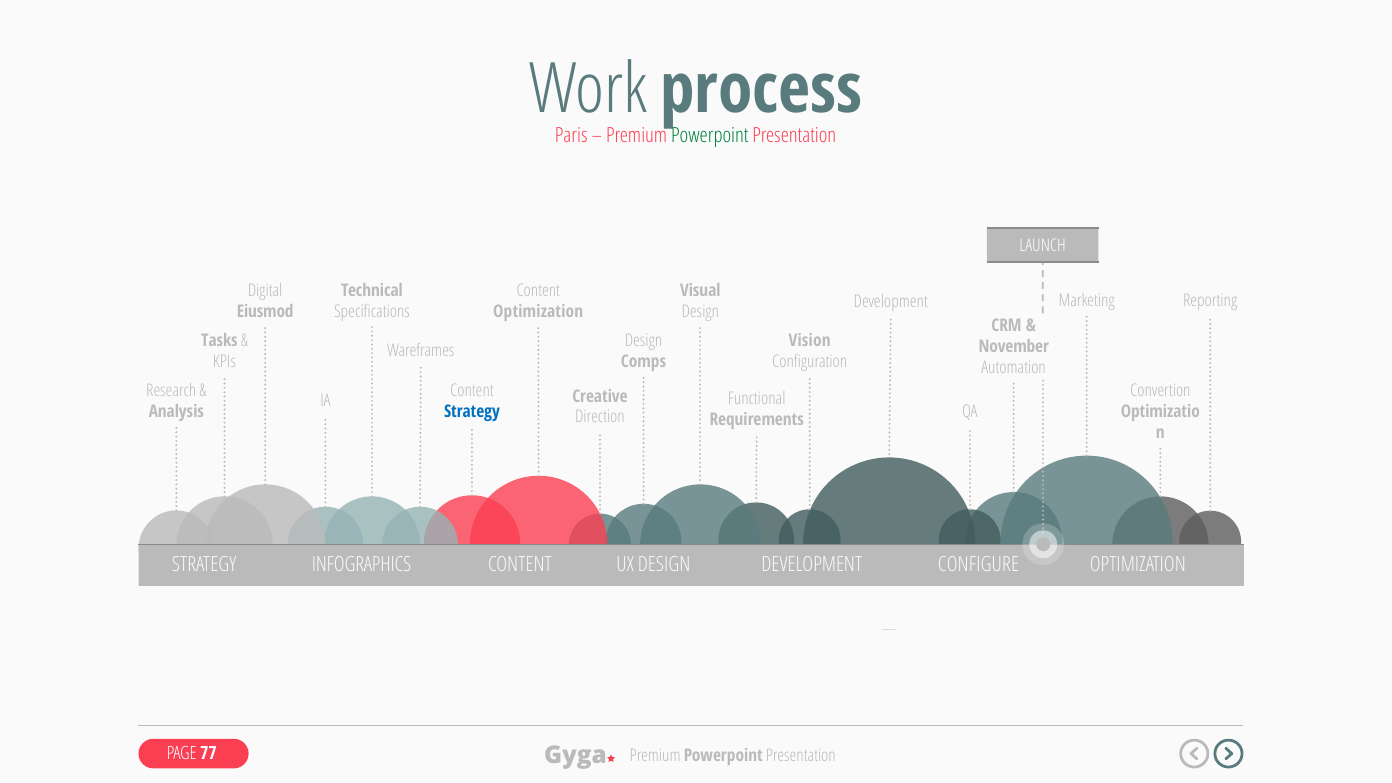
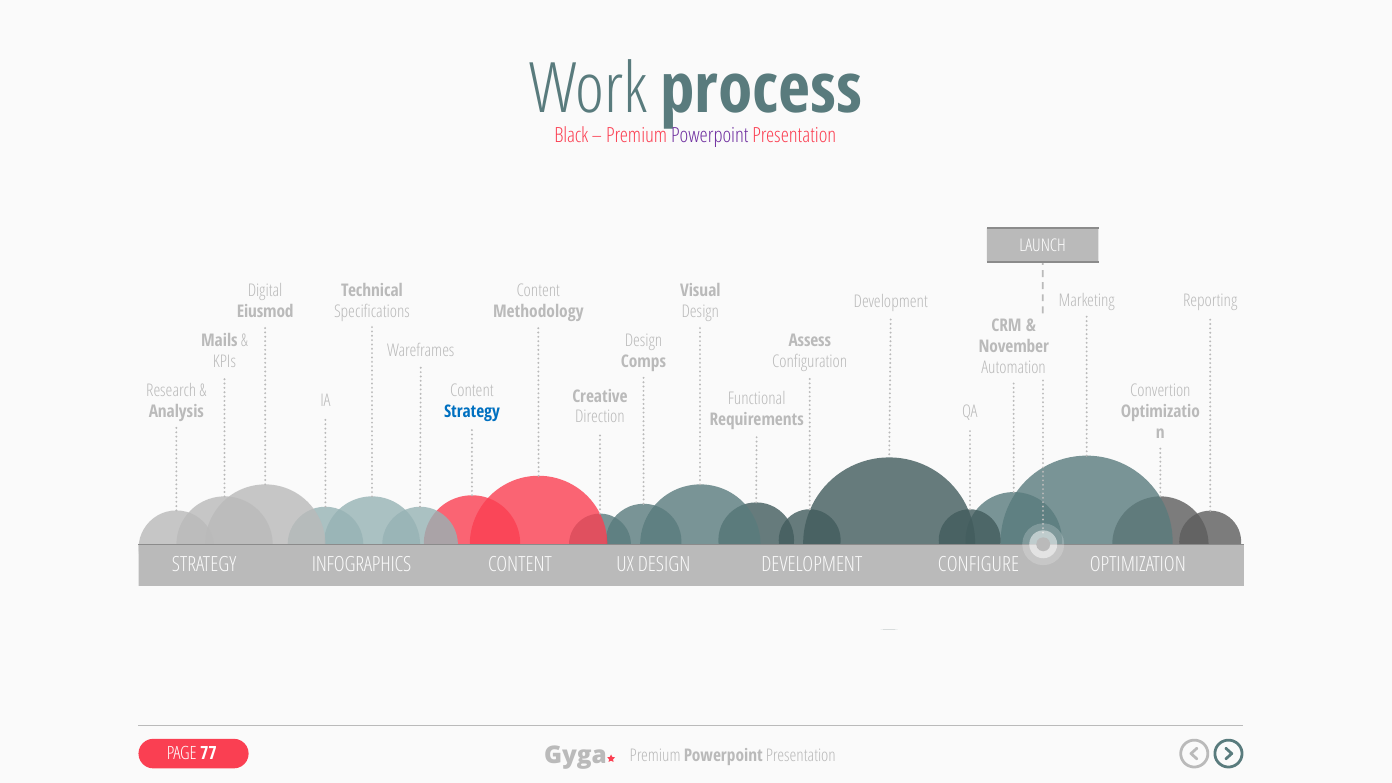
Paris: Paris -> Black
Powerpoint at (710, 135) colour: green -> purple
Optimization at (538, 311): Optimization -> Methodology
Vision: Vision -> Assess
Tasks: Tasks -> Mails
